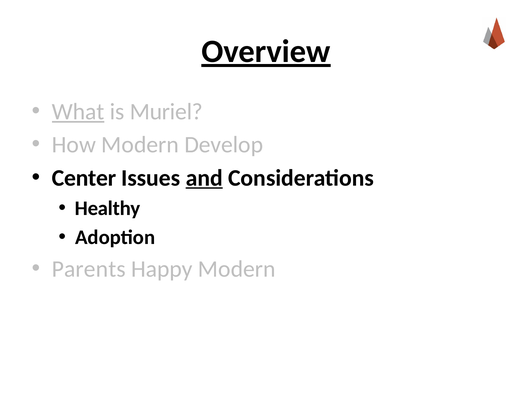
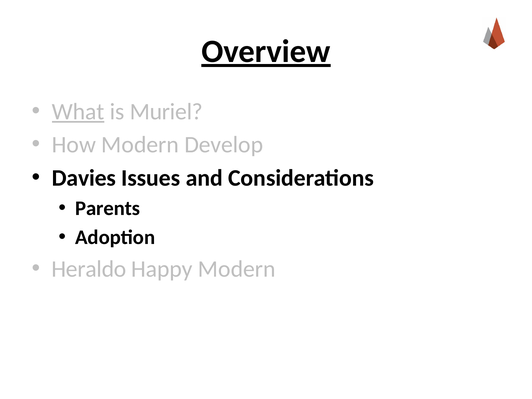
Center: Center -> Davies
and underline: present -> none
Healthy: Healthy -> Parents
Parents: Parents -> Heraldo
